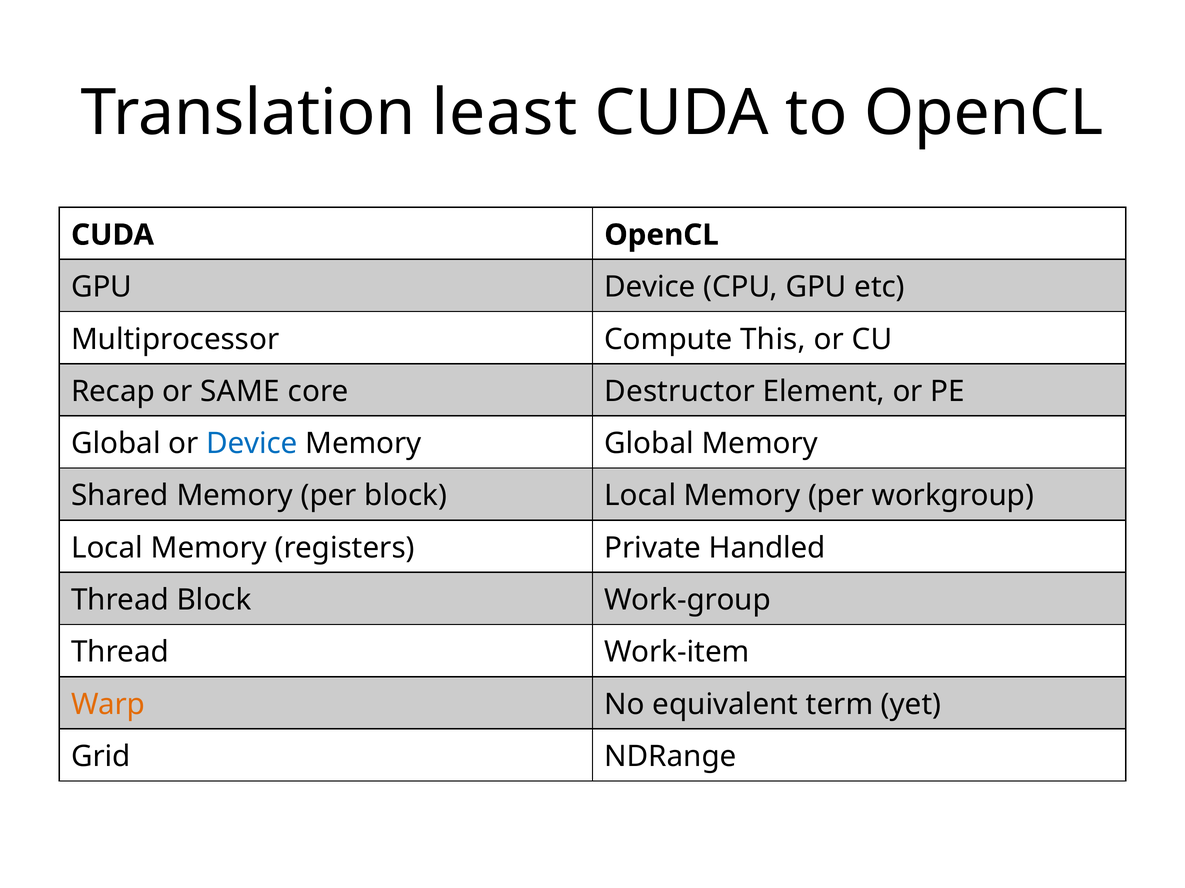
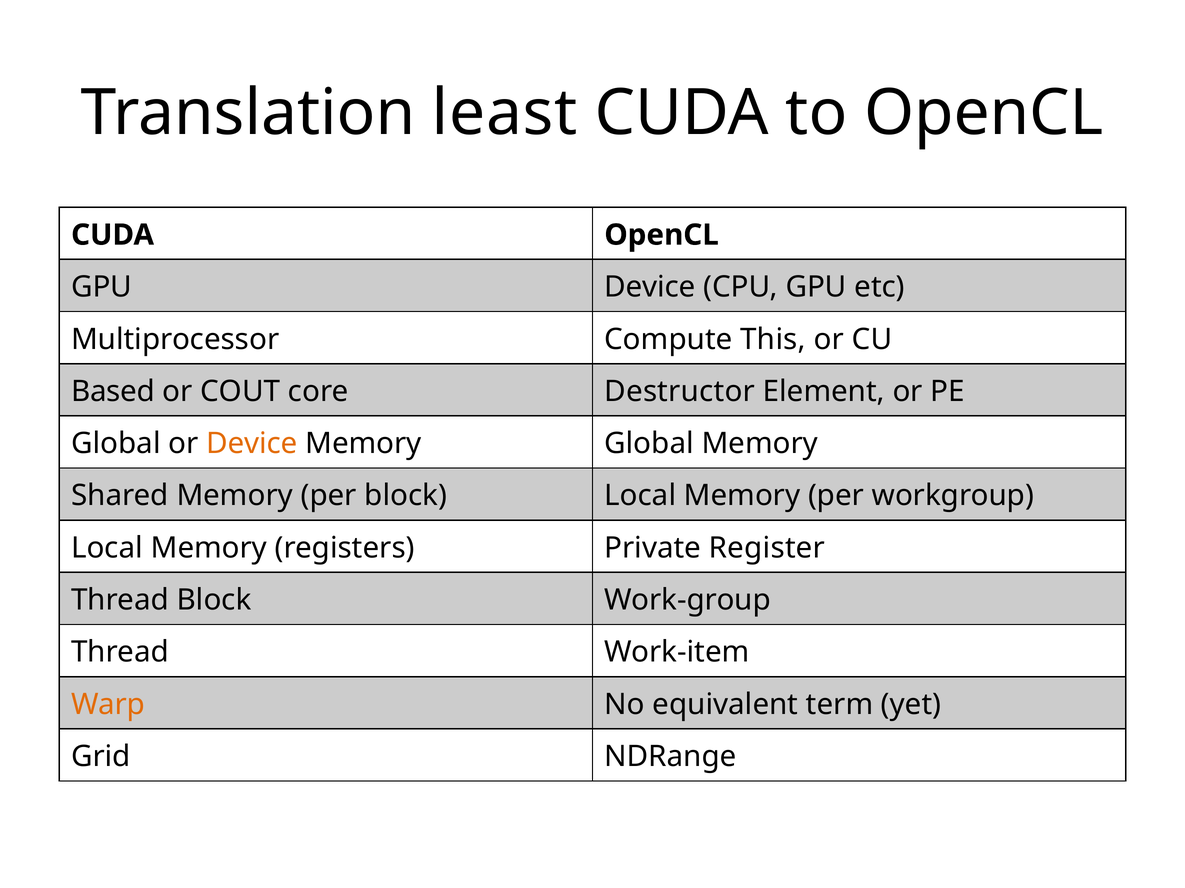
Recap: Recap -> Based
SAME: SAME -> COUT
Device at (252, 444) colour: blue -> orange
Handled: Handled -> Register
